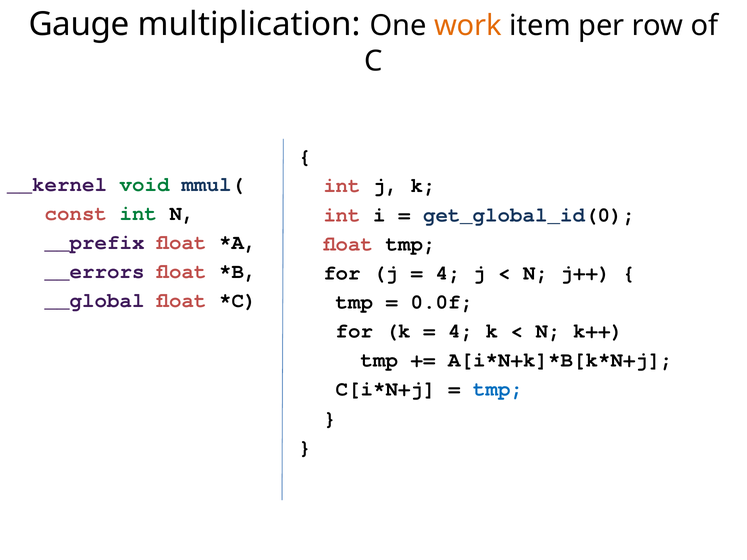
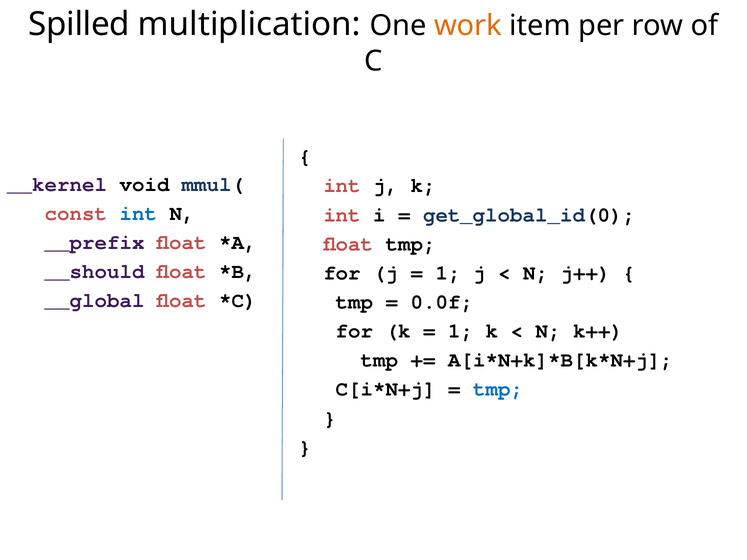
Gauge: Gauge -> Spilled
void colour: green -> black
int at (138, 214) colour: green -> blue
__errors: __errors -> __should
4 at (448, 273): 4 -> 1
4 at (461, 331): 4 -> 1
